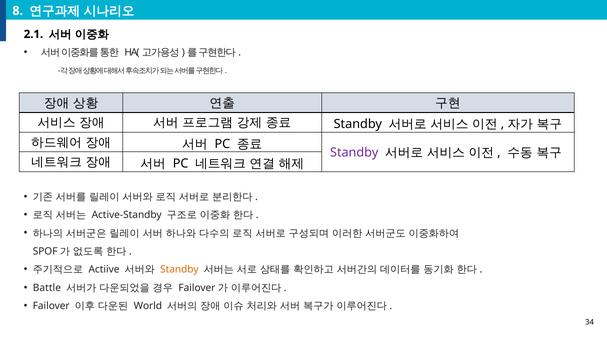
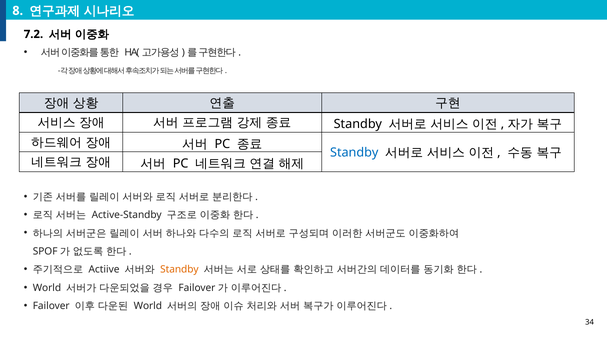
2.1: 2.1 -> 7.2
Standby at (354, 153) colour: purple -> blue
Battle at (47, 288): Battle -> World
